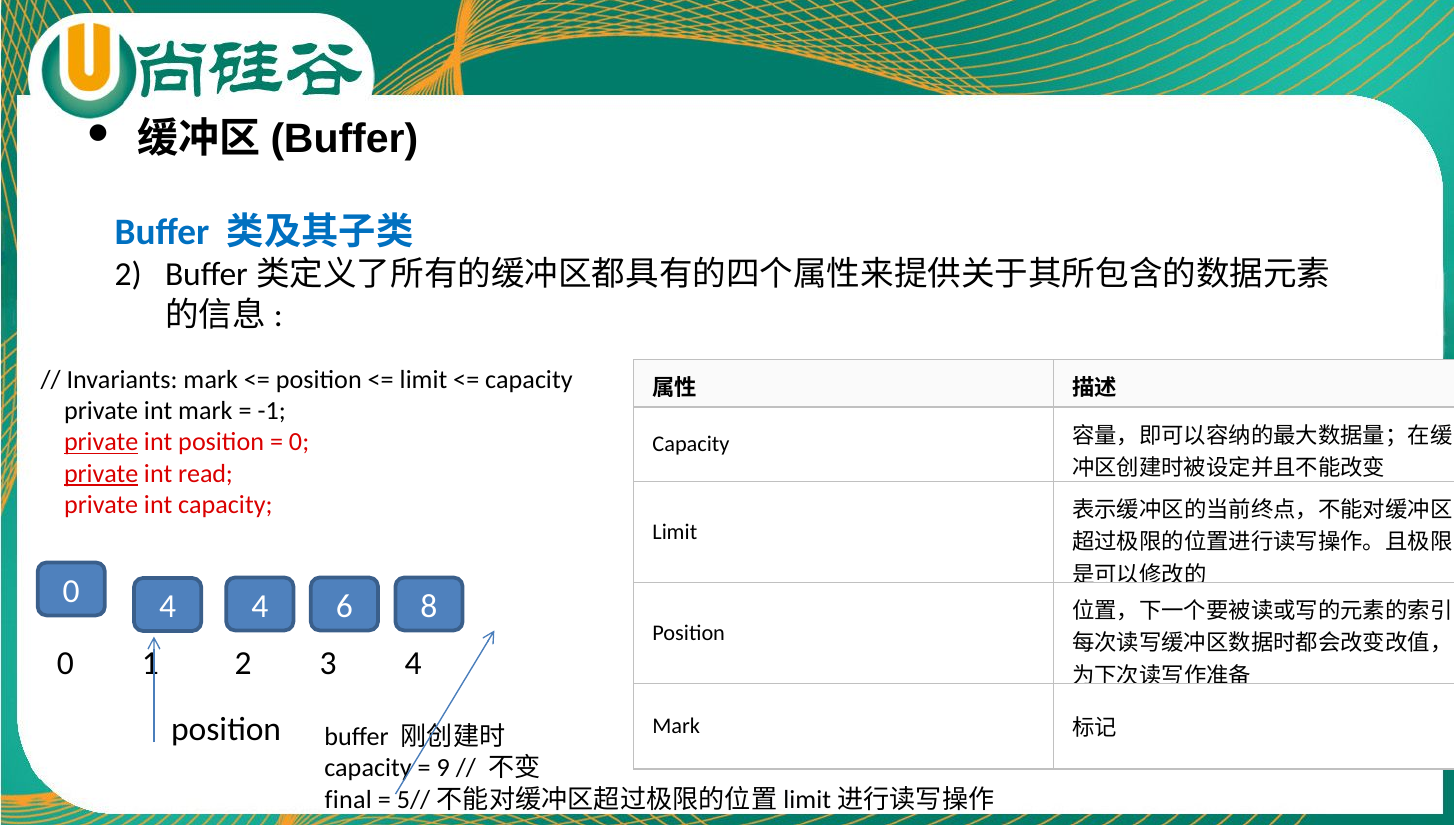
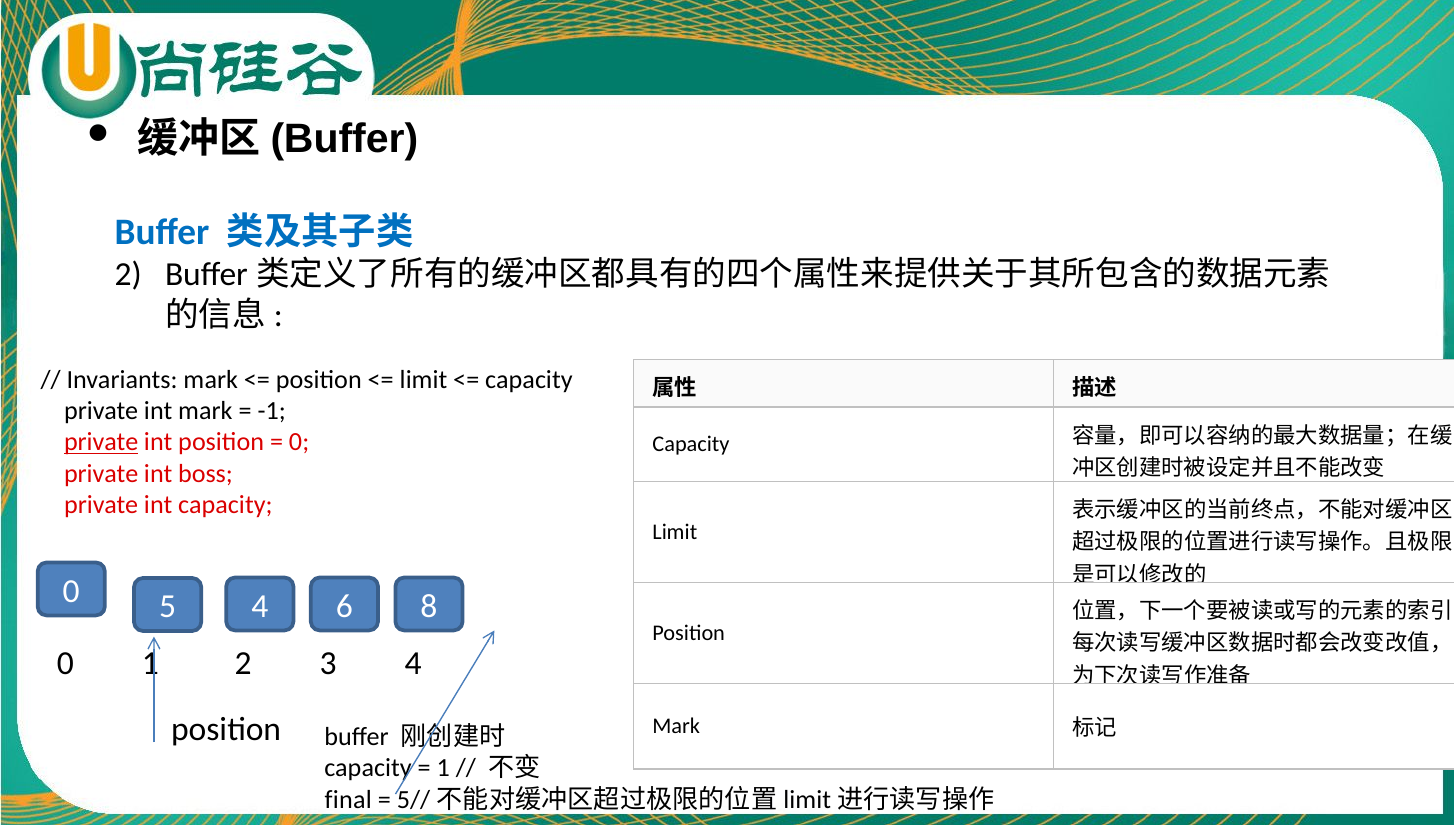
private at (101, 474) underline: present -> none
read: read -> boss
0 4: 4 -> 5
9 at (443, 768): 9 -> 1
